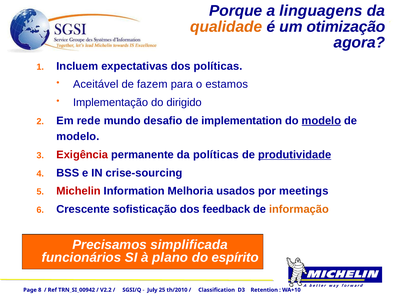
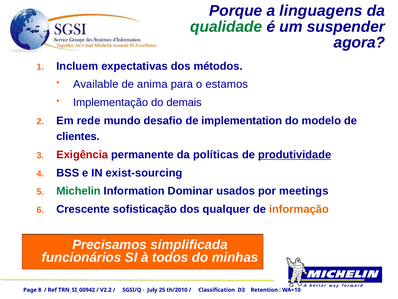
qualidade colour: orange -> green
otimização: otimização -> suspender
dos políticas: políticas -> métodos
Aceitável: Aceitável -> Available
fazem: fazem -> anima
dirigido: dirigido -> demais
modelo at (321, 120) underline: present -> none
modelo at (78, 136): modelo -> clientes
crise-sourcing: crise-sourcing -> exist-sourcing
Michelin colour: red -> green
Melhoria: Melhoria -> Dominar
feedback: feedback -> qualquer
plano: plano -> todos
espírito: espírito -> minhas
